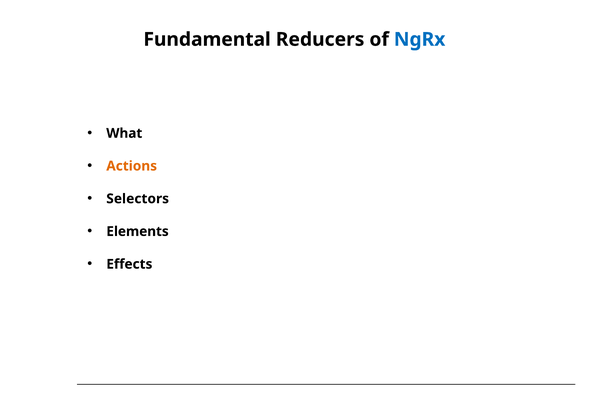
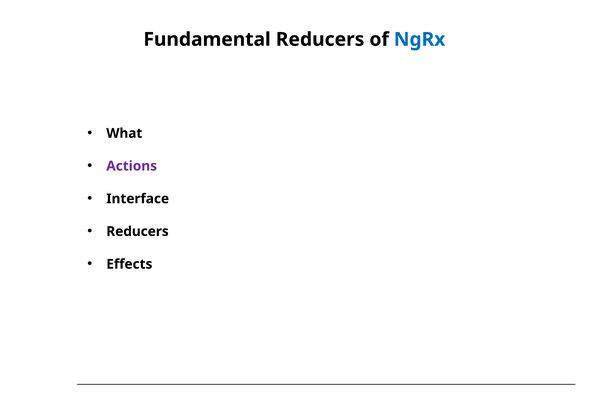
Actions colour: orange -> purple
Selectors: Selectors -> Interface
Elements at (137, 232): Elements -> Reducers
